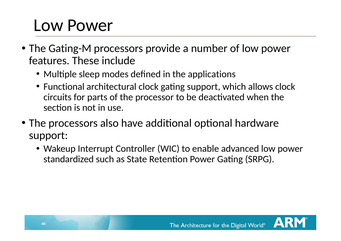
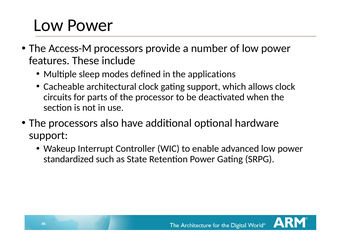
Gating-M: Gating-M -> Access-M
Functional: Functional -> Cacheable
